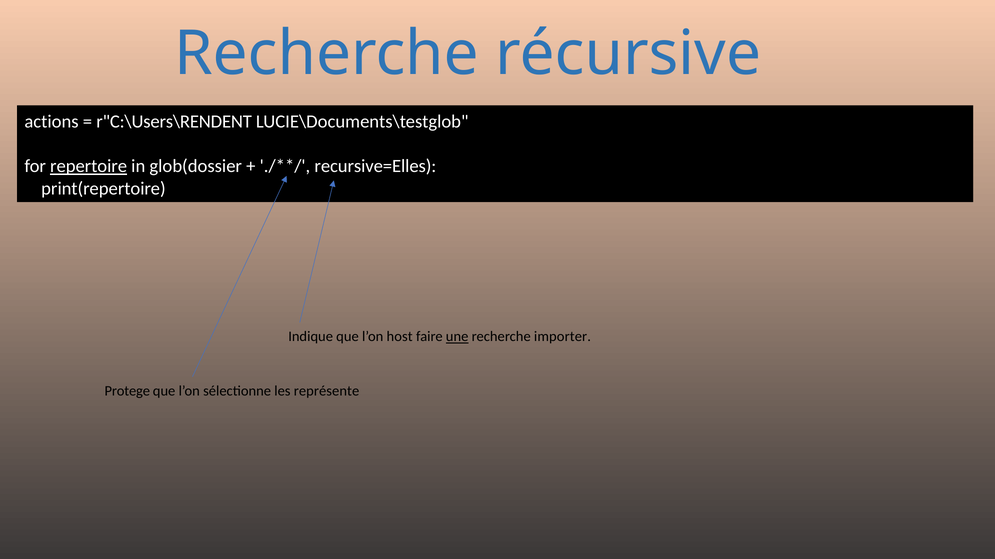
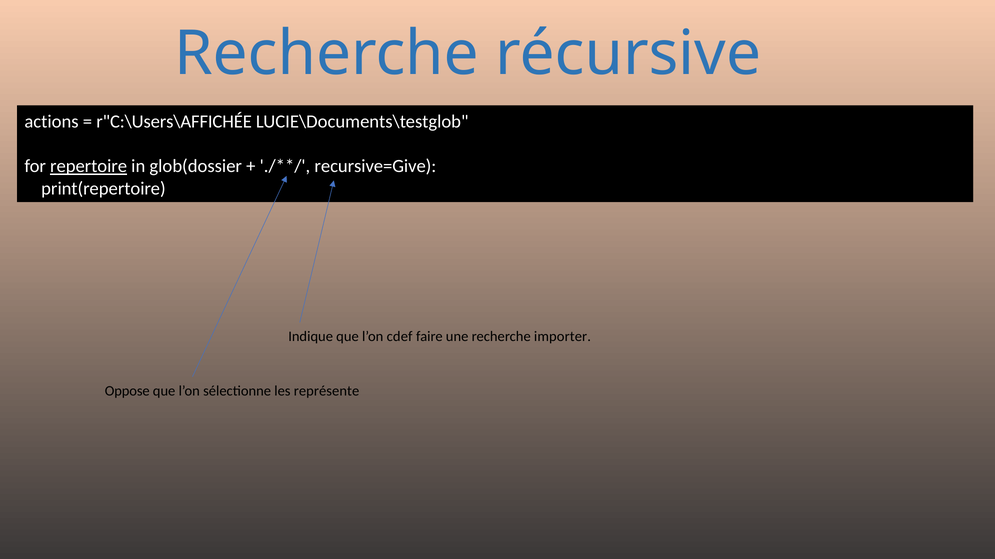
r"C:\Users\RENDENT: r"C:\Users\RENDENT -> r"C:\Users\AFFICHÉE
recursive=Elles: recursive=Elles -> recursive=Give
host: host -> cdef
une underline: present -> none
Protege: Protege -> Oppose
